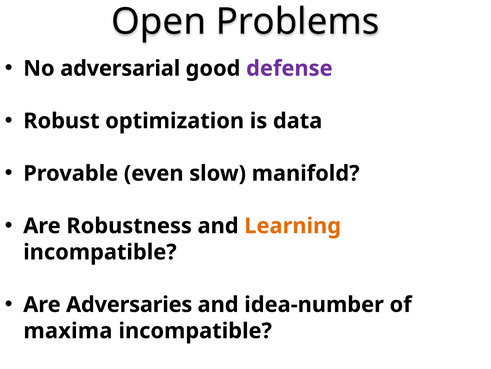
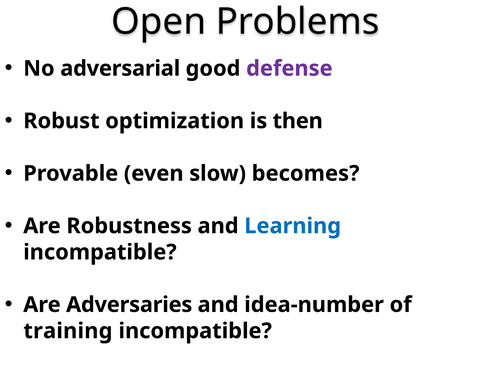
data: data -> then
manifold: manifold -> becomes
Learning colour: orange -> blue
maxima at (68, 330): maxima -> training
